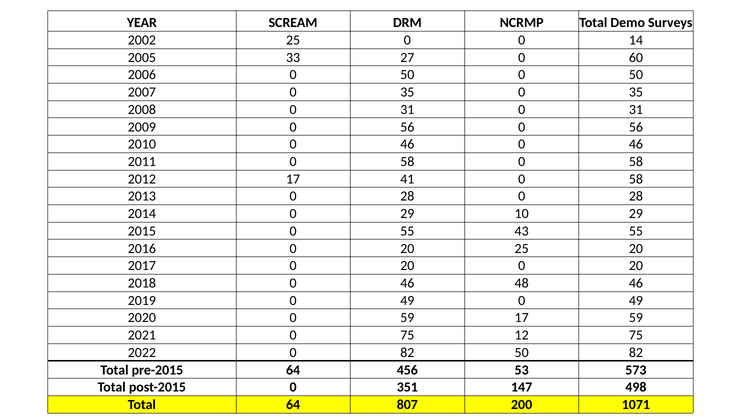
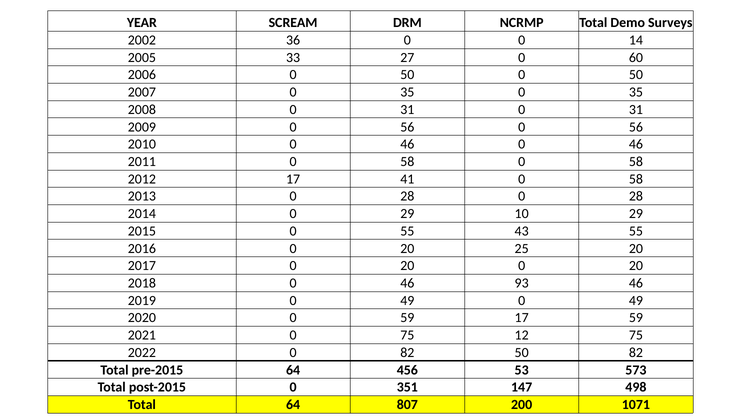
2002 25: 25 -> 36
48: 48 -> 93
